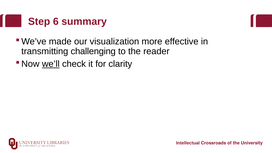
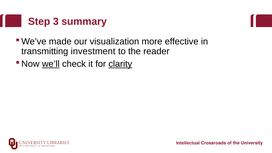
6: 6 -> 3
challenging: challenging -> investment
clarity underline: none -> present
